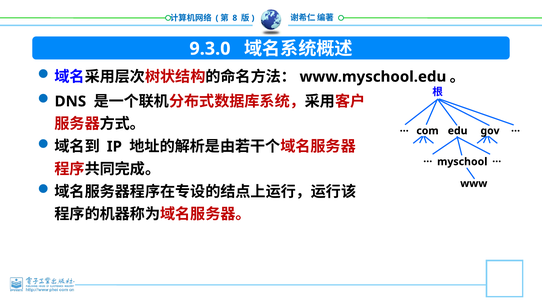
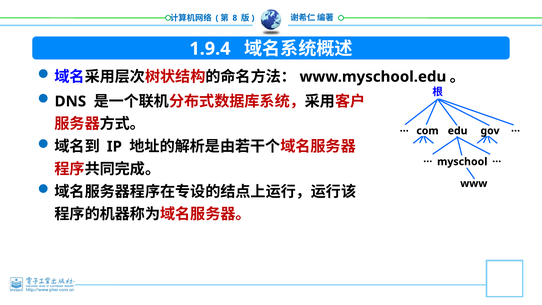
9.3.0: 9.3.0 -> 1.9.4
